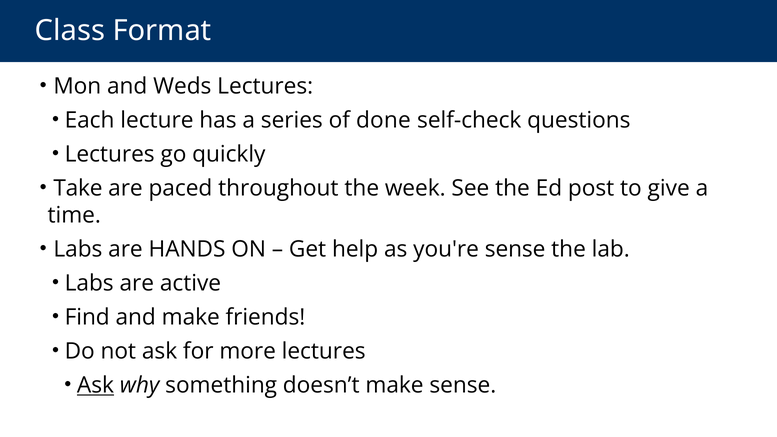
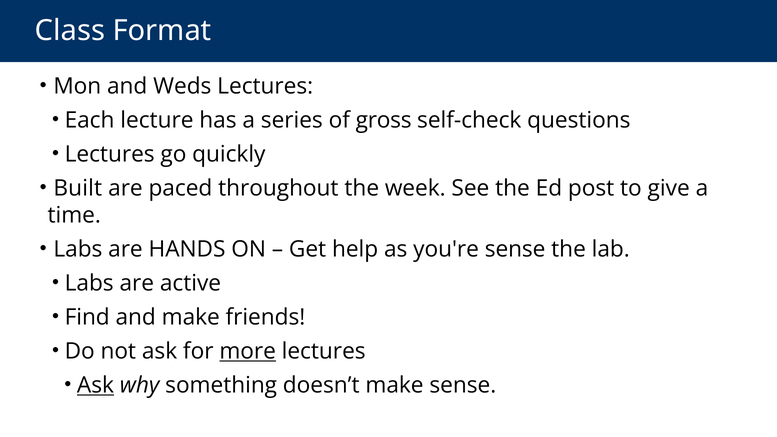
done: done -> gross
Take: Take -> Built
more underline: none -> present
